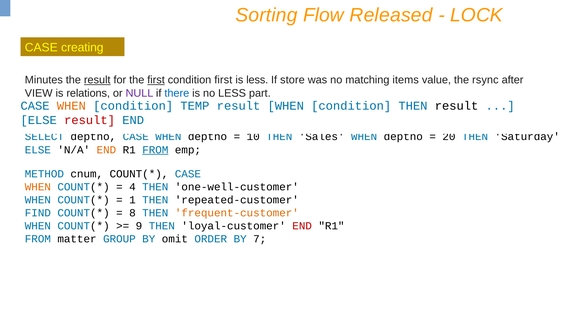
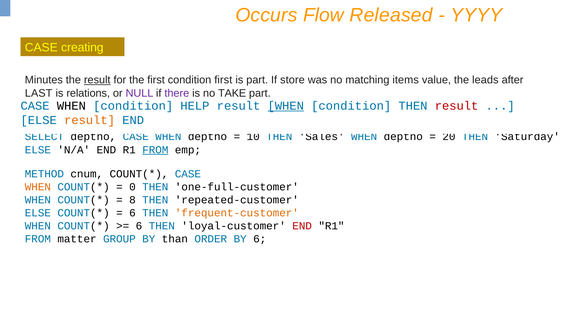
Sorting: Sorting -> Occurs
LOCK: LOCK -> YYYY
first at (156, 80) underline: present -> none
is less: less -> part
rsync: rsync -> leads
VIEW: VIEW -> LAST
there colour: blue -> purple
no LESS: LESS -> TAKE
WHEN at (71, 106) colour: orange -> black
TEMP: TEMP -> HELP
WHEN at (286, 106) underline: none -> present
result at (457, 106) colour: black -> red
result at (90, 120) colour: red -> orange
END at (106, 150) colour: orange -> black
4: 4 -> 0
one-well-customer: one-well-customer -> one-full-customer
1: 1 -> 8
FIND at (38, 213): FIND -> ELSE
8 at (132, 213): 8 -> 6
9 at (139, 226): 9 -> 6
omit: omit -> than
BY 7: 7 -> 6
